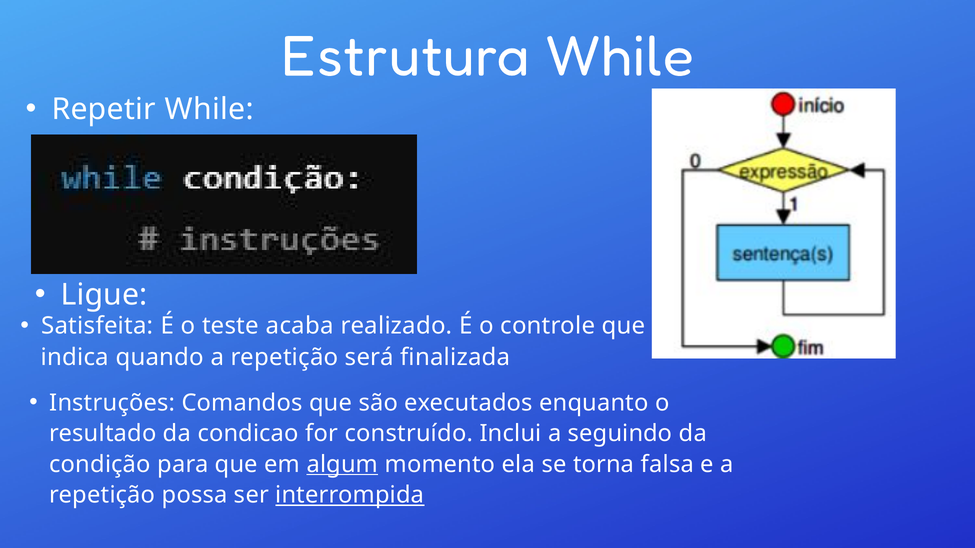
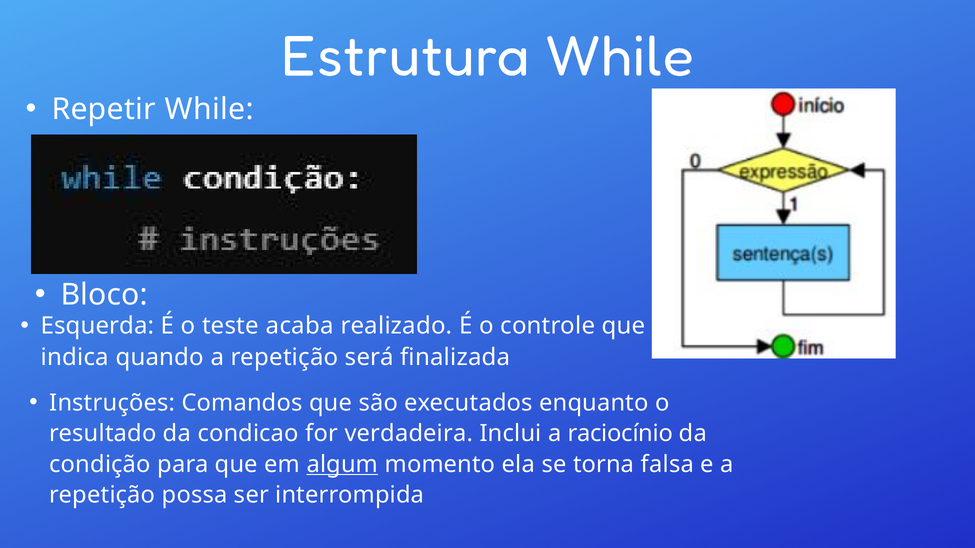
Ligue: Ligue -> Bloco
Satisfeita: Satisfeita -> Esquerda
construído: construído -> verdadeira
seguindo: seguindo -> raciocínio
interrompida underline: present -> none
